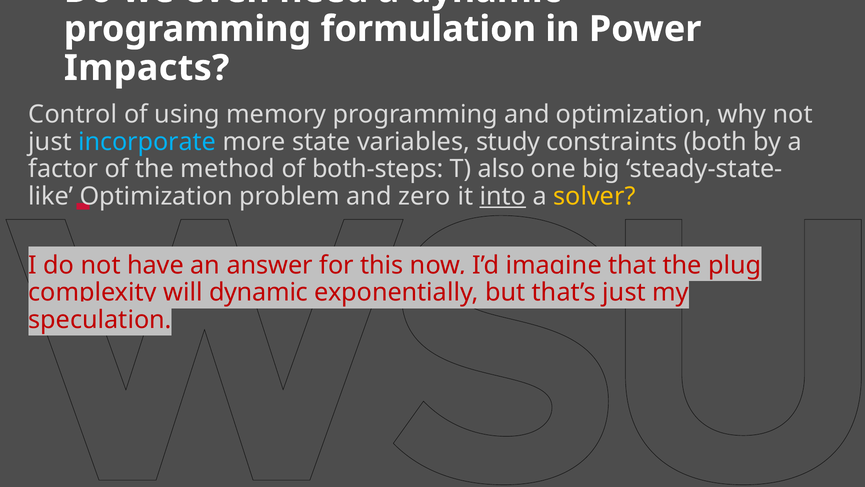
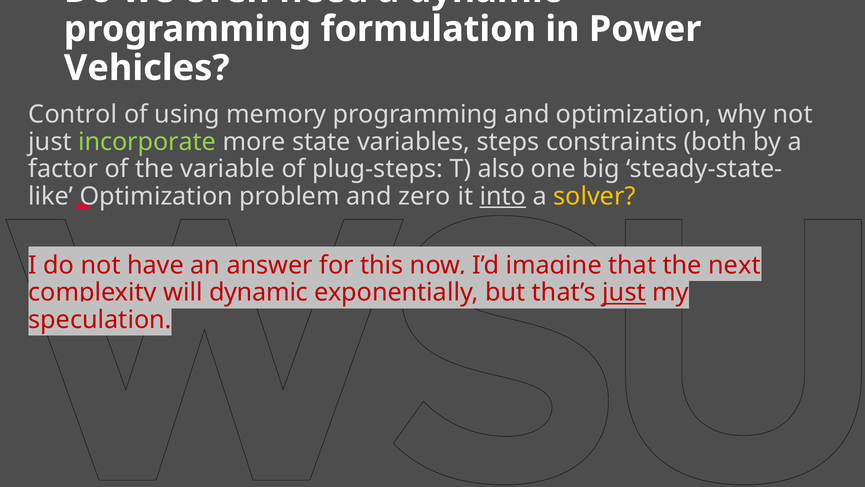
Impacts: Impacts -> Vehicles
incorporate colour: light blue -> light green
study: study -> steps
method: method -> variable
both-steps: both-steps -> plug-steps
plug: plug -> next
just at (624, 292) underline: none -> present
